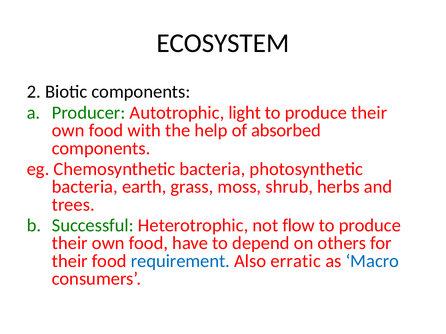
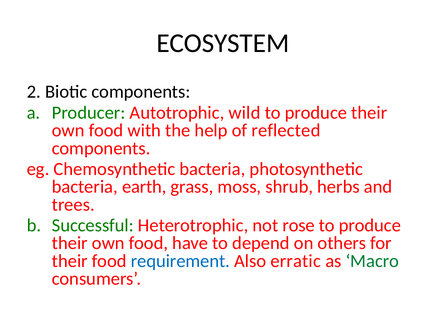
light: light -> wild
absorbed: absorbed -> reflected
flow: flow -> rose
Macro colour: blue -> green
